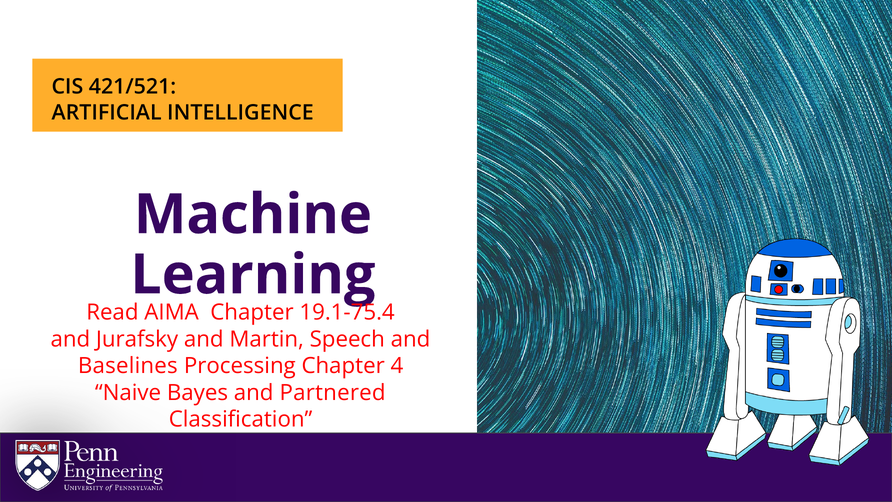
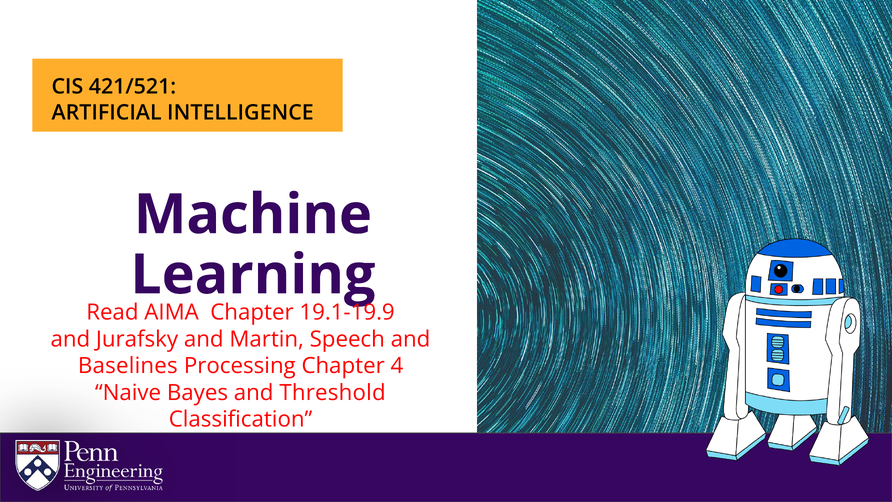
19.1-75.4: 19.1-75.4 -> 19.1-19.9
Partnered: Partnered -> Threshold
